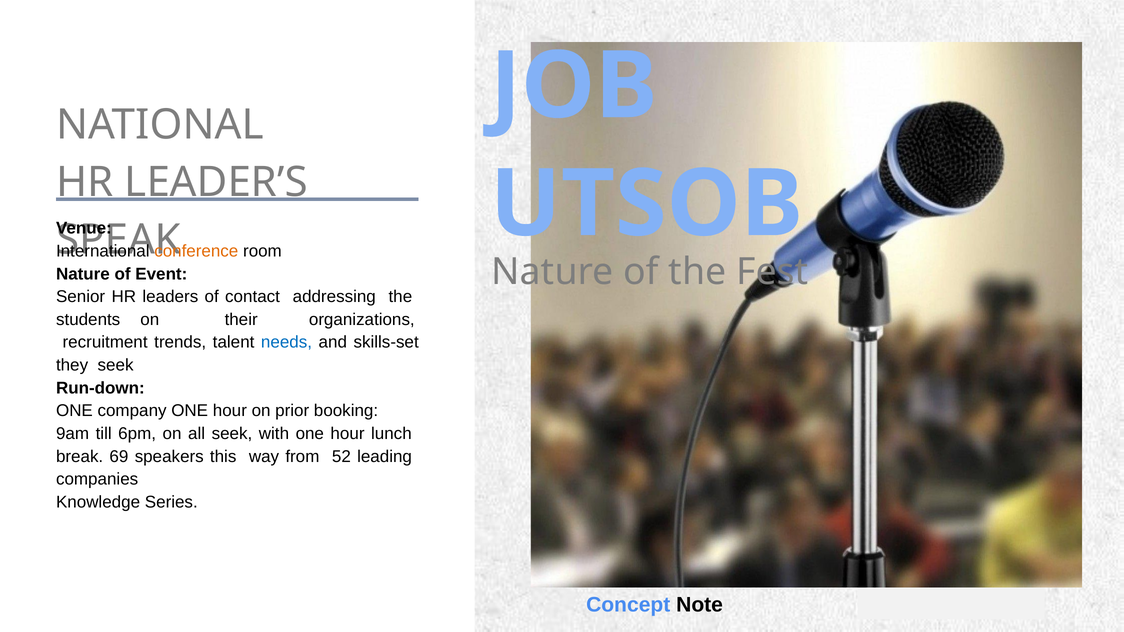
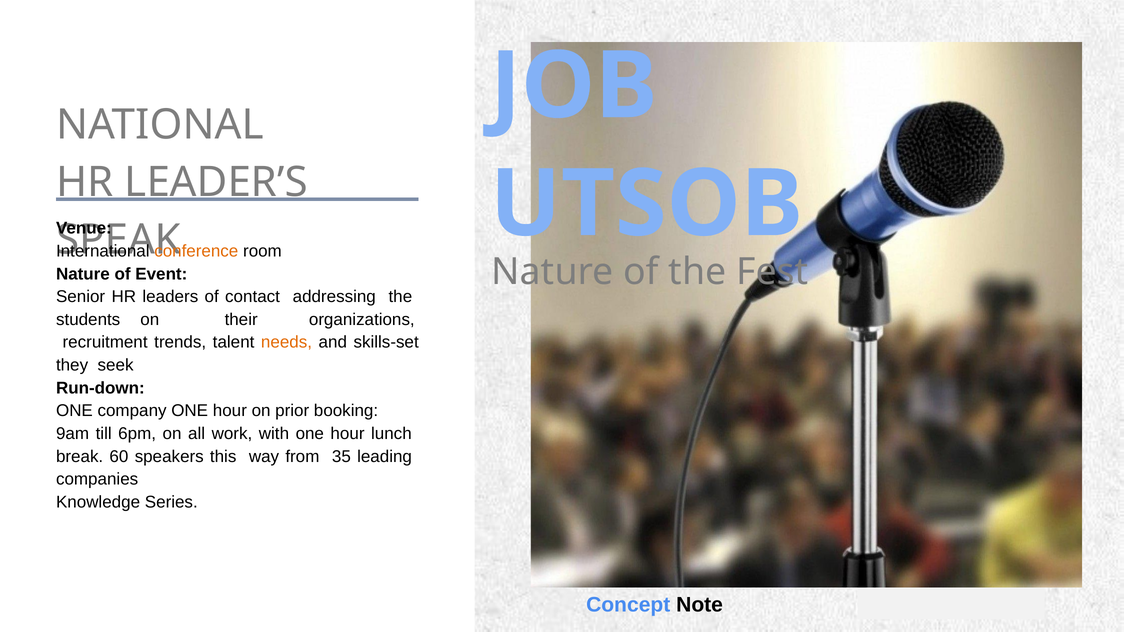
needs colour: blue -> orange
all seek: seek -> work
69: 69 -> 60
52: 52 -> 35
